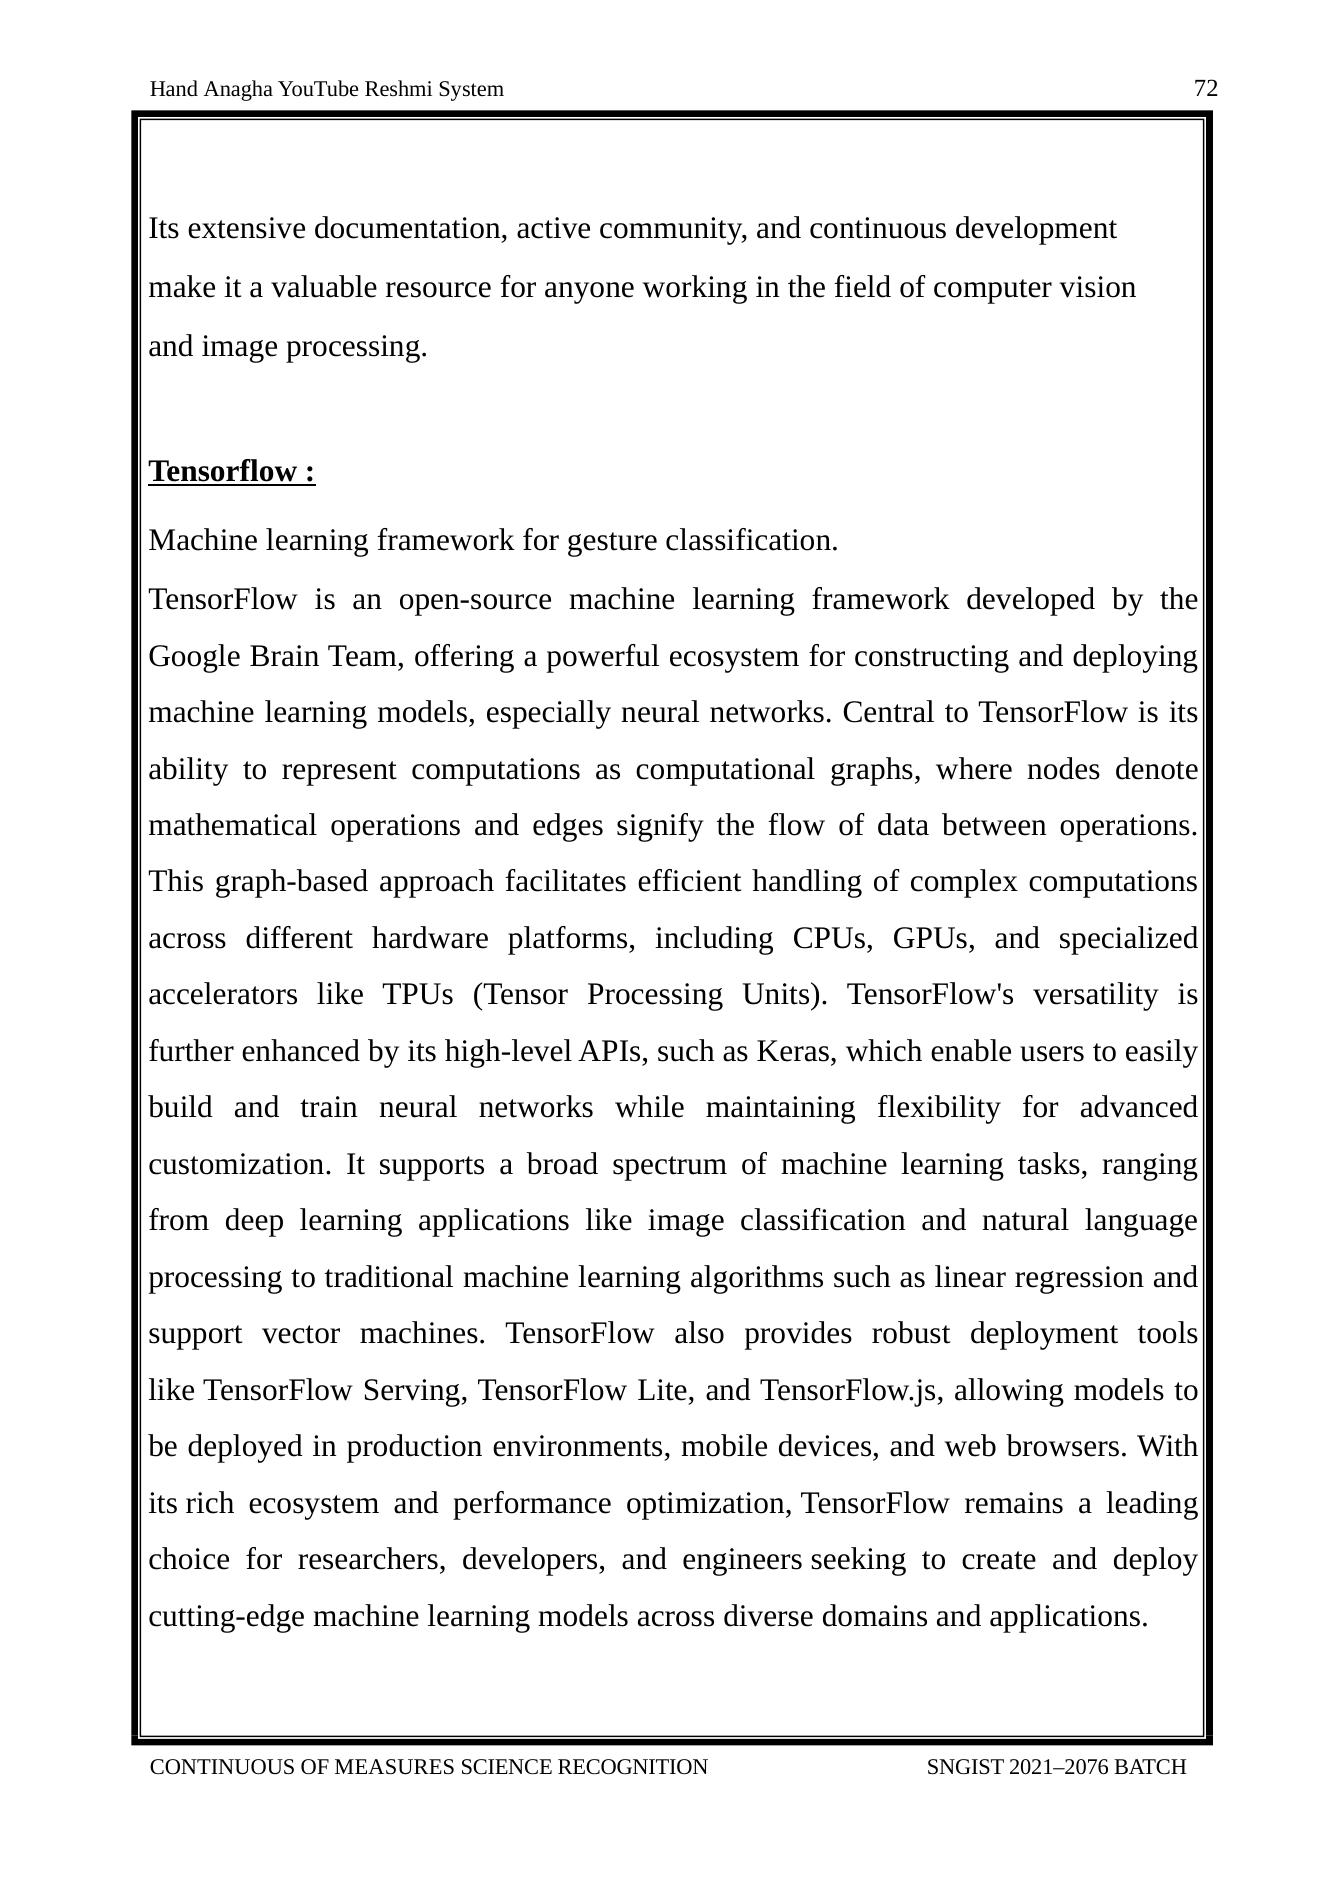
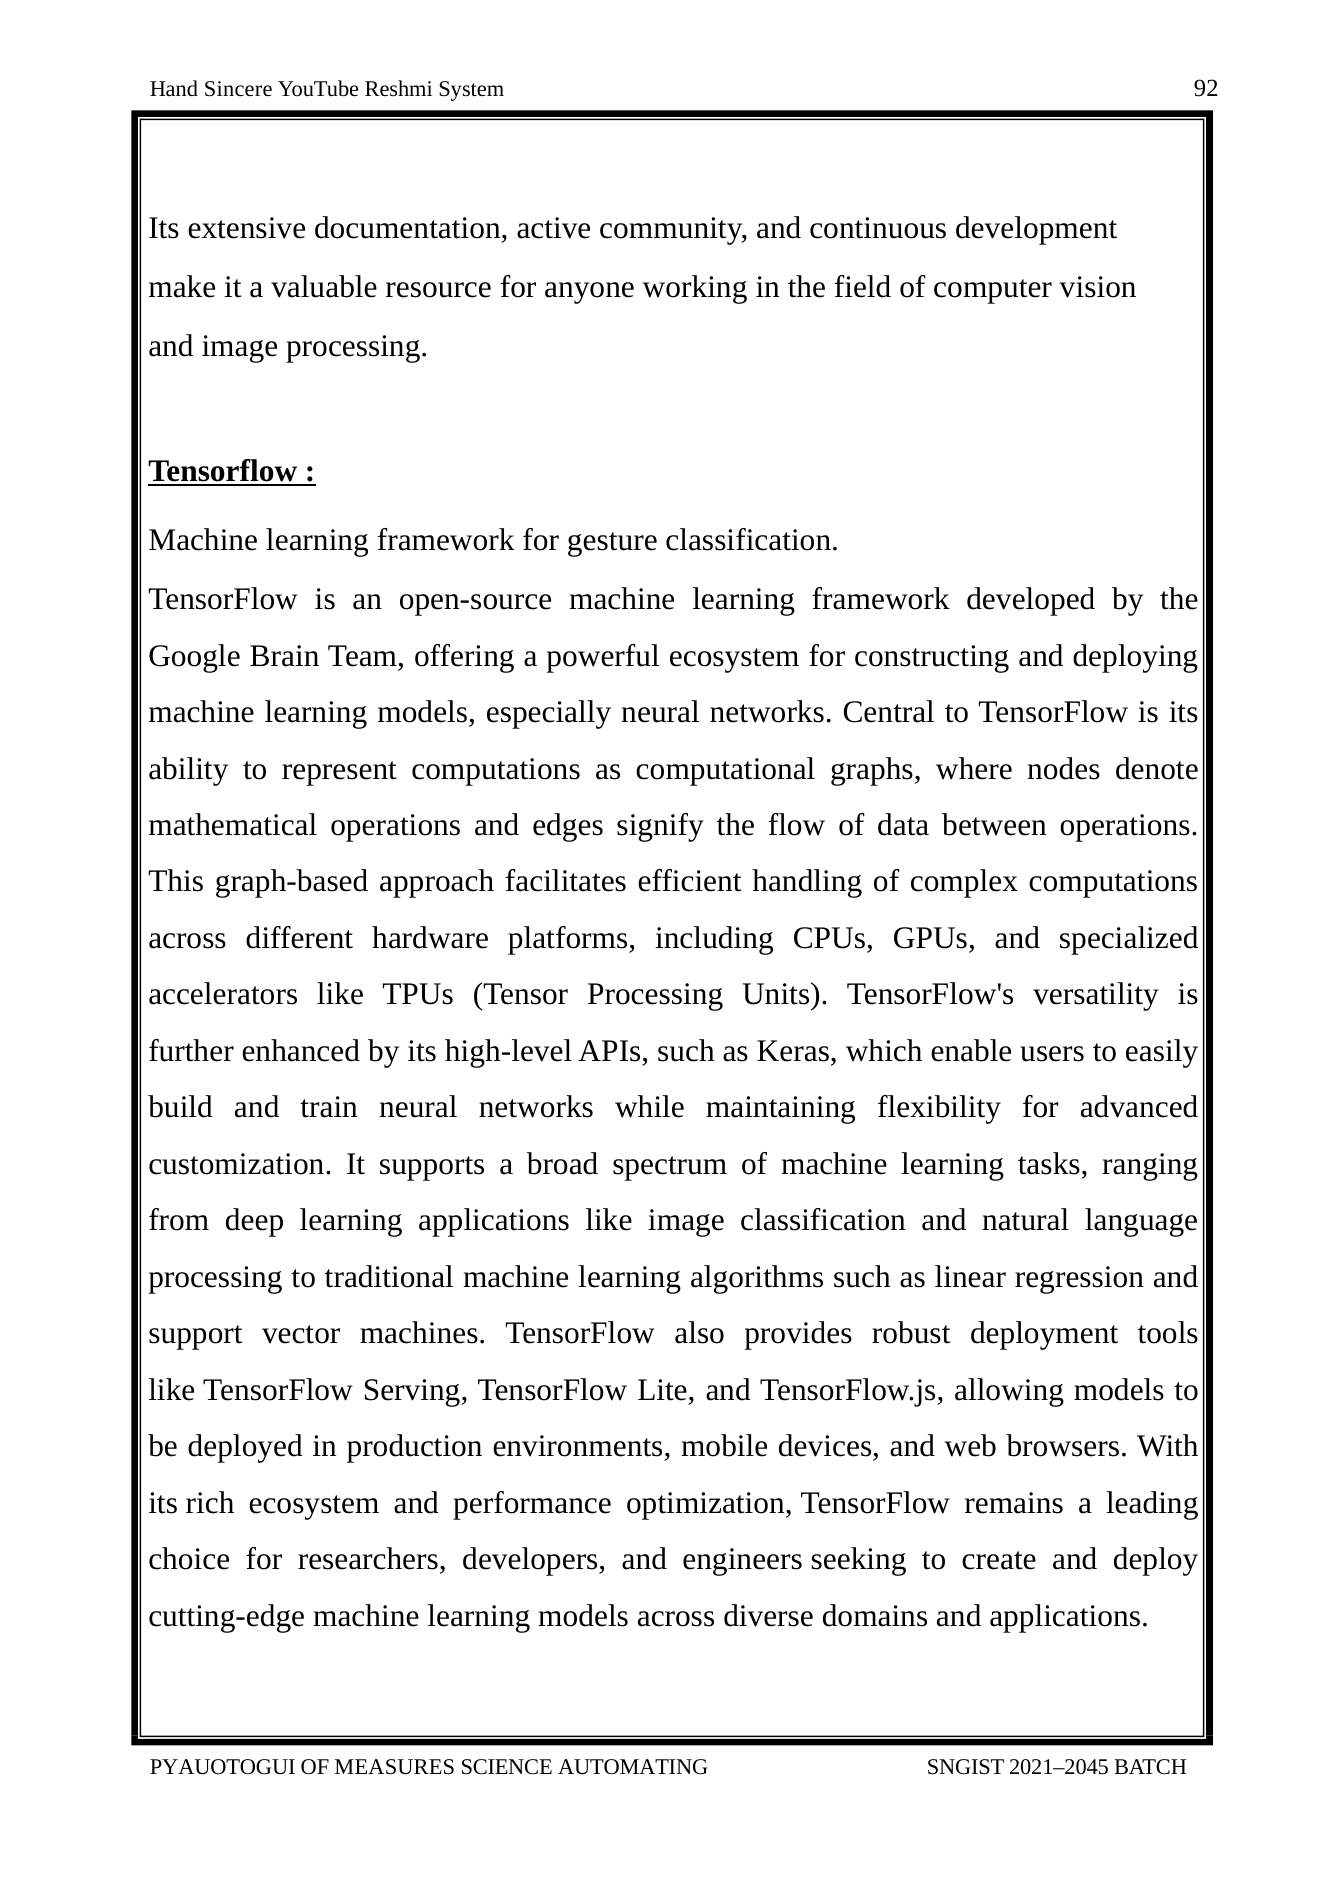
Anagha: Anagha -> Sincere
72: 72 -> 92
CONTINUOUS at (223, 1768): CONTINUOUS -> PYAUOTOGUI
RECOGNITION: RECOGNITION -> AUTOMATING
2021–2076: 2021–2076 -> 2021–2045
